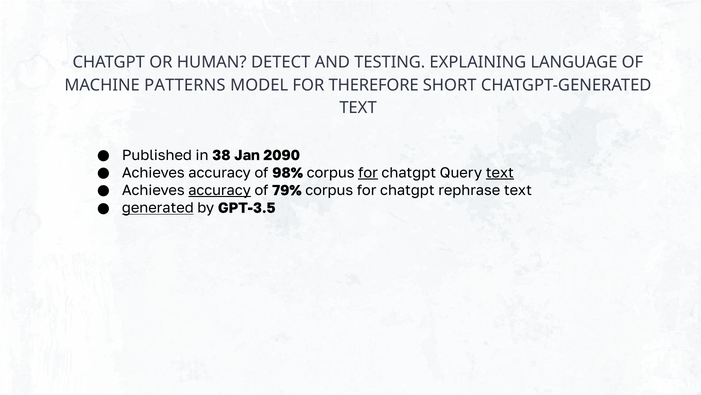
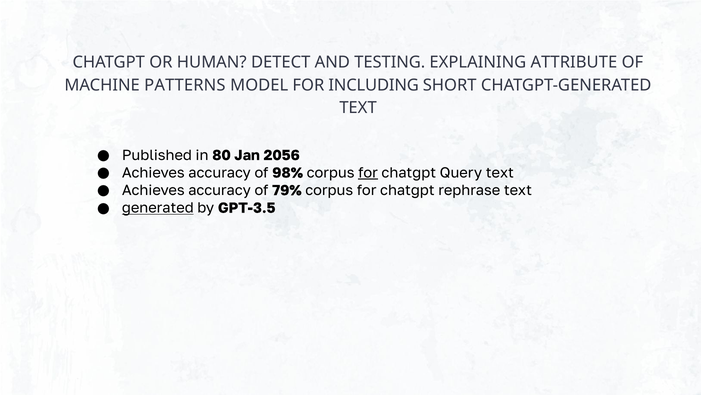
LANGUAGE: LANGUAGE -> ATTRIBUTE
THEREFORE: THEREFORE -> INCLUDING
38: 38 -> 80
2090: 2090 -> 2056
text at (500, 173) underline: present -> none
accuracy at (220, 190) underline: present -> none
